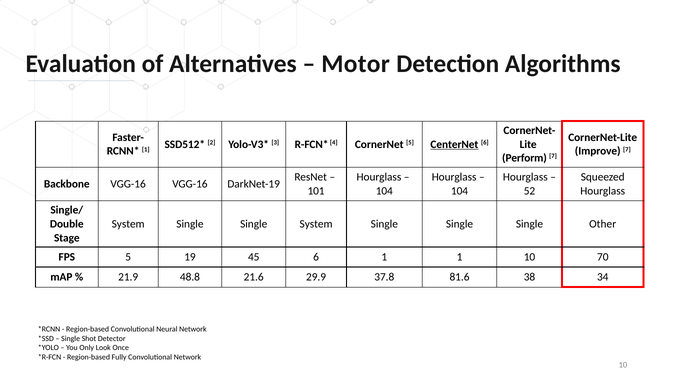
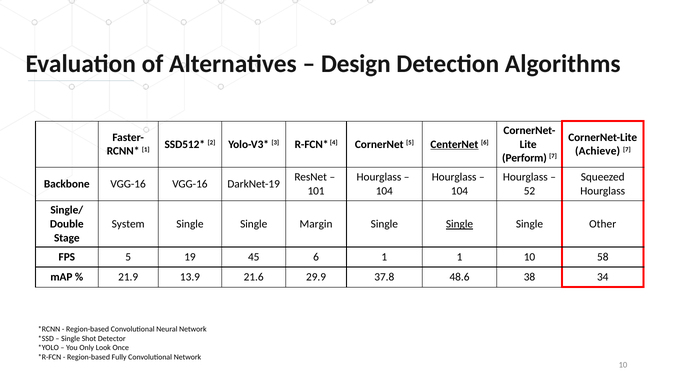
Motor: Motor -> Design
Improve: Improve -> Achieve
Single System: System -> Margin
Single at (460, 224) underline: none -> present
70: 70 -> 58
48.8: 48.8 -> 13.9
81.6: 81.6 -> 48.6
